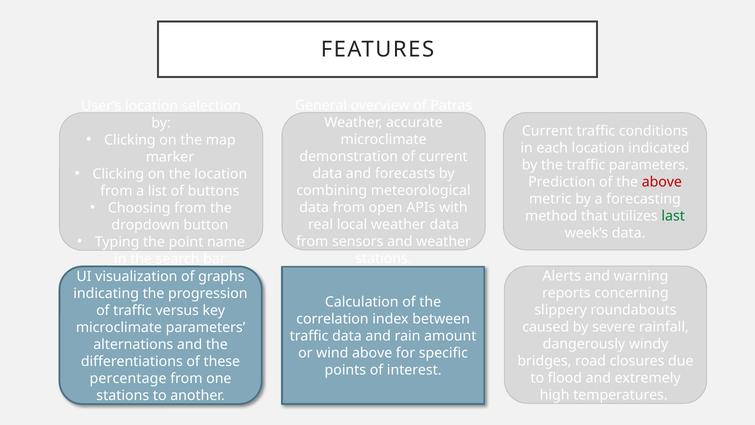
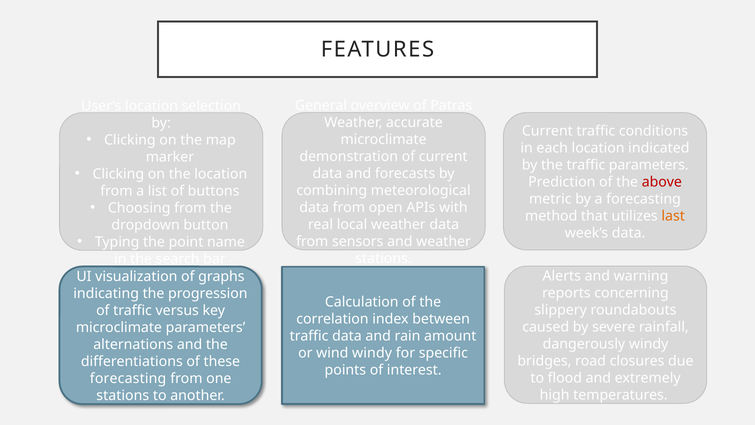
last colour: green -> orange
wind above: above -> windy
percentage at (128, 379): percentage -> forecasting
